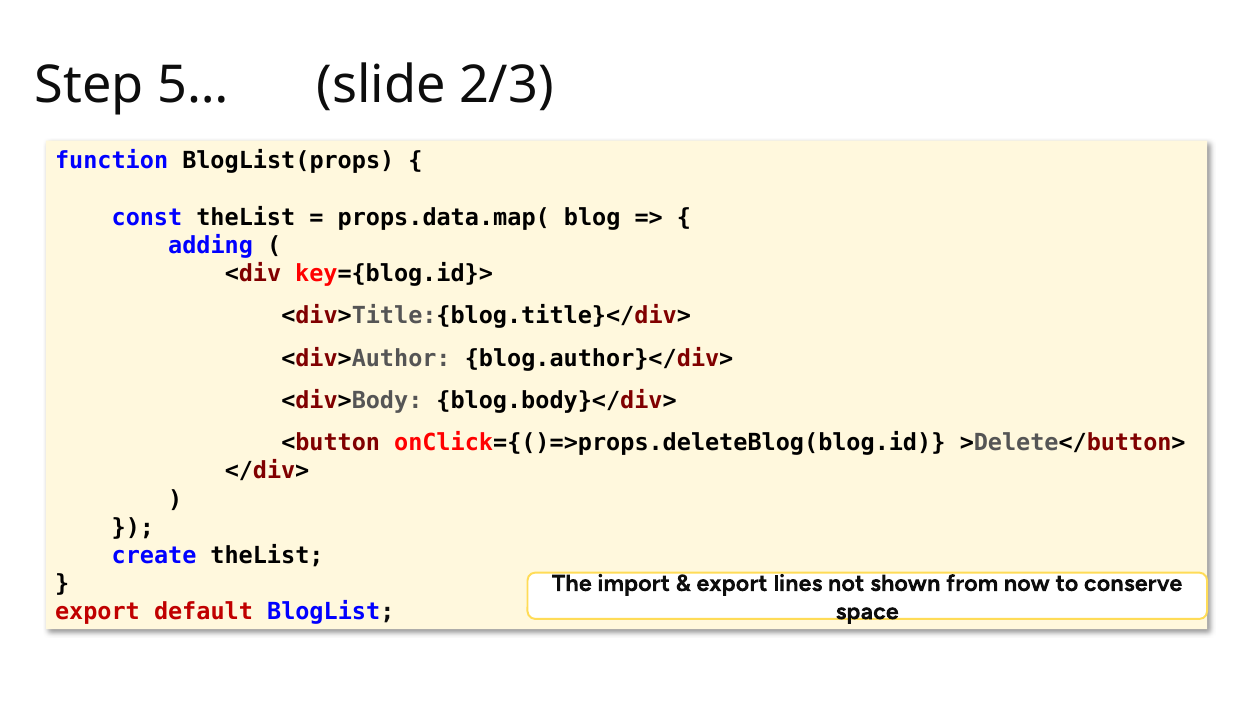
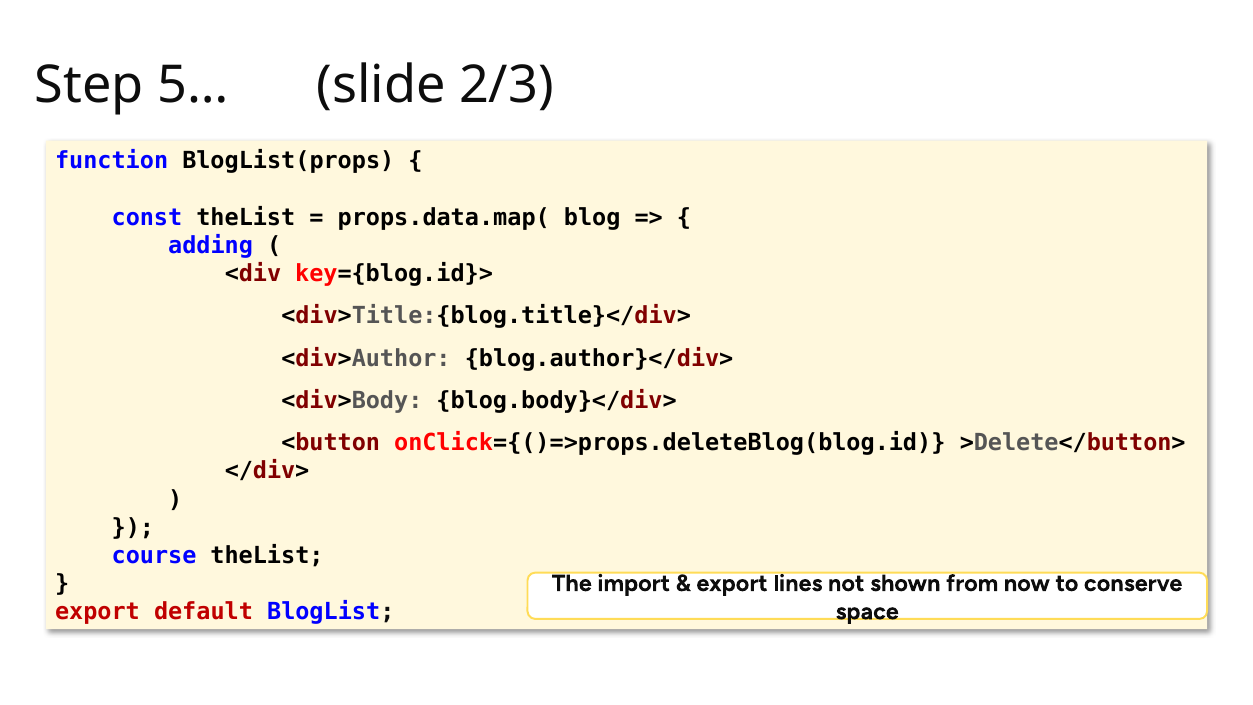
create: create -> course
